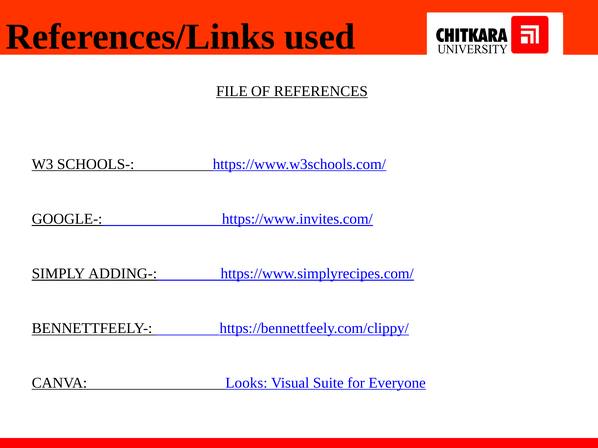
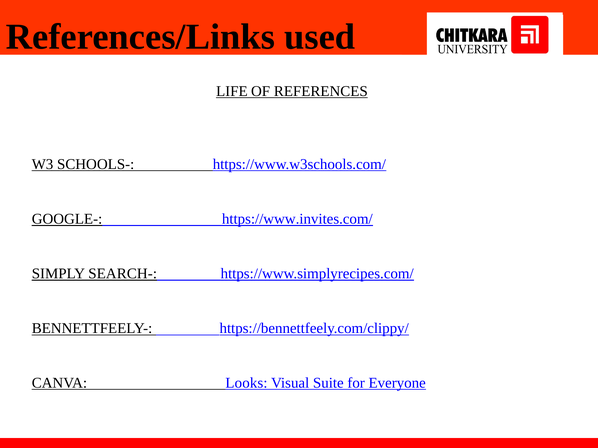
FILE: FILE -> LIFE
ADDING-: ADDING- -> SEARCH-
